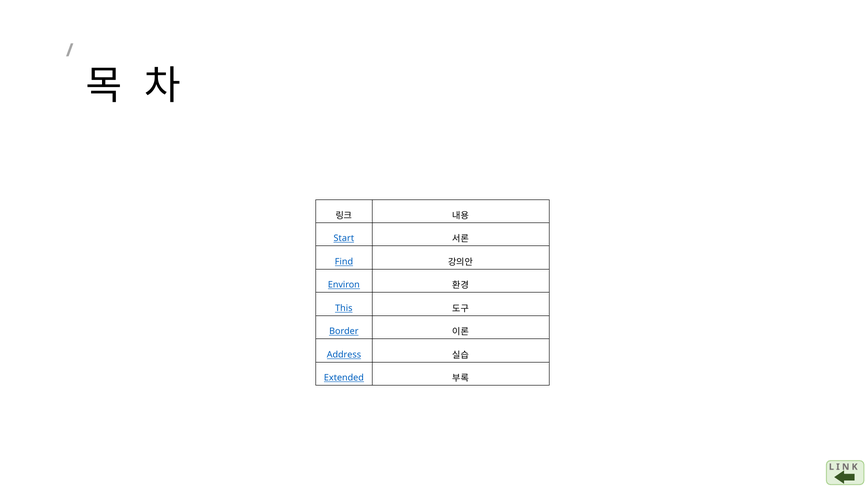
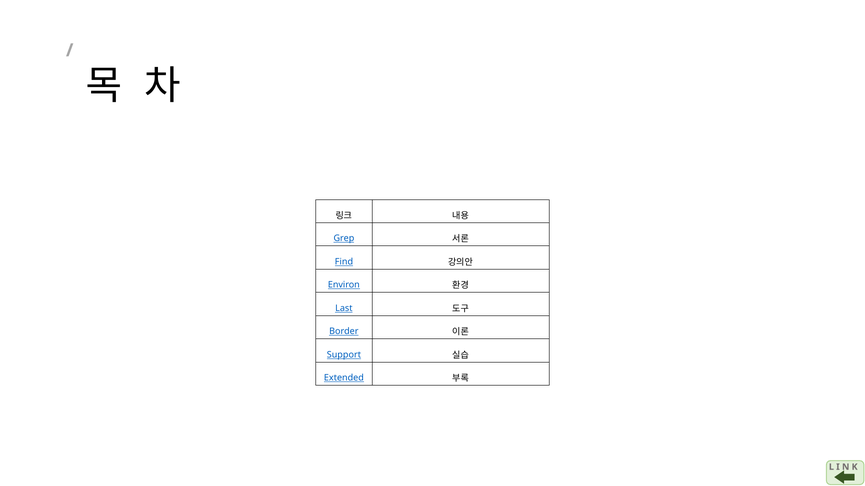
Start: Start -> Grep
This: This -> Last
Address: Address -> Support
